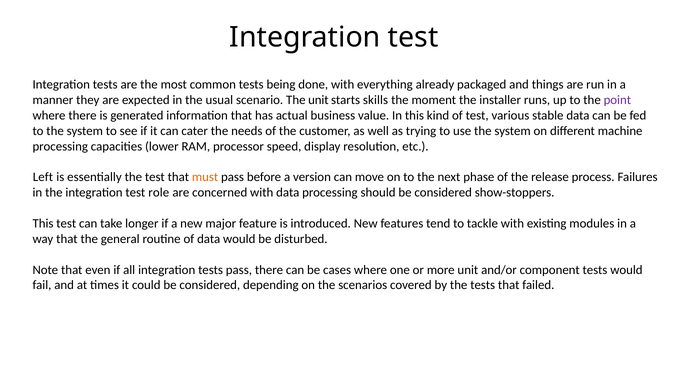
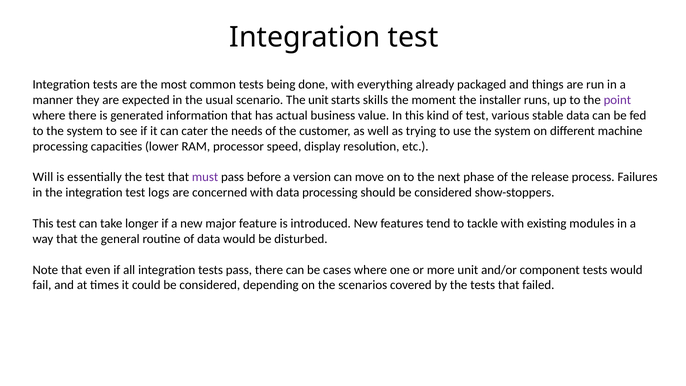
Left: Left -> Will
must colour: orange -> purple
role: role -> logs
